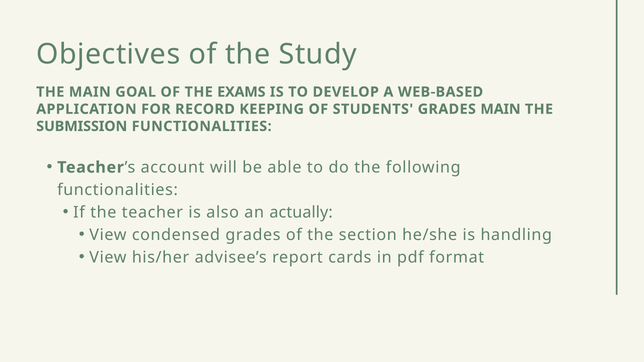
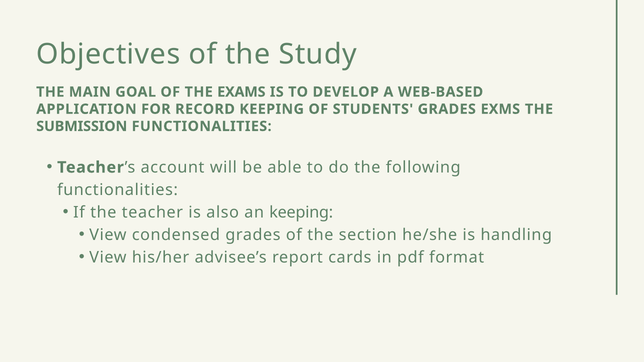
GRADES MAIN: MAIN -> EXMS
an actually: actually -> keeping
